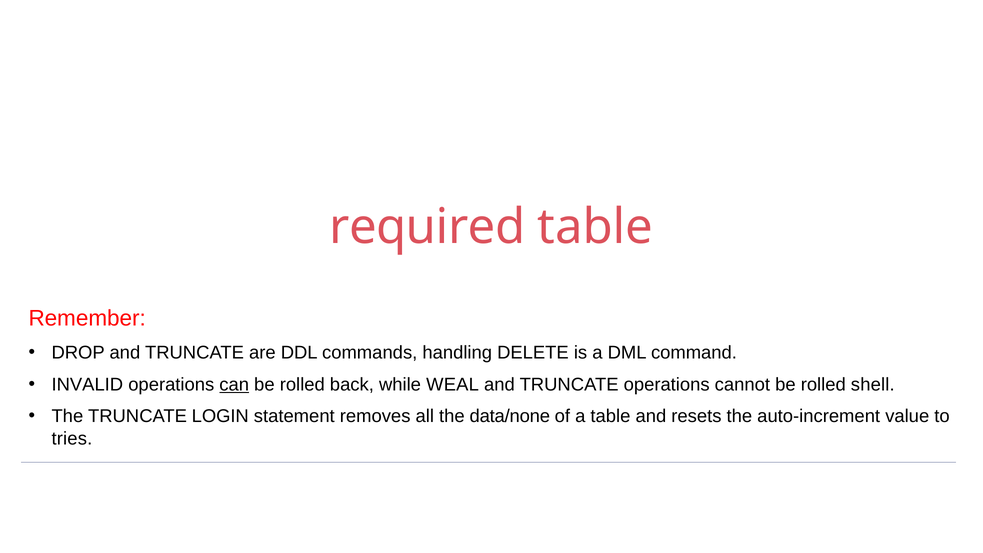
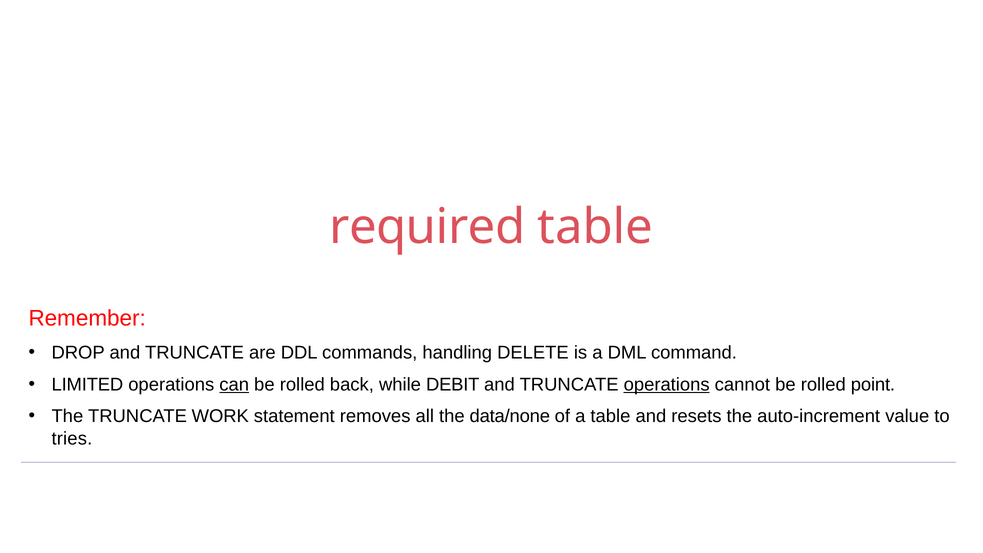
INVALID: INVALID -> LIMITED
WEAL: WEAL -> DEBIT
operations at (667, 384) underline: none -> present
shell: shell -> point
LOGIN: LOGIN -> WORK
